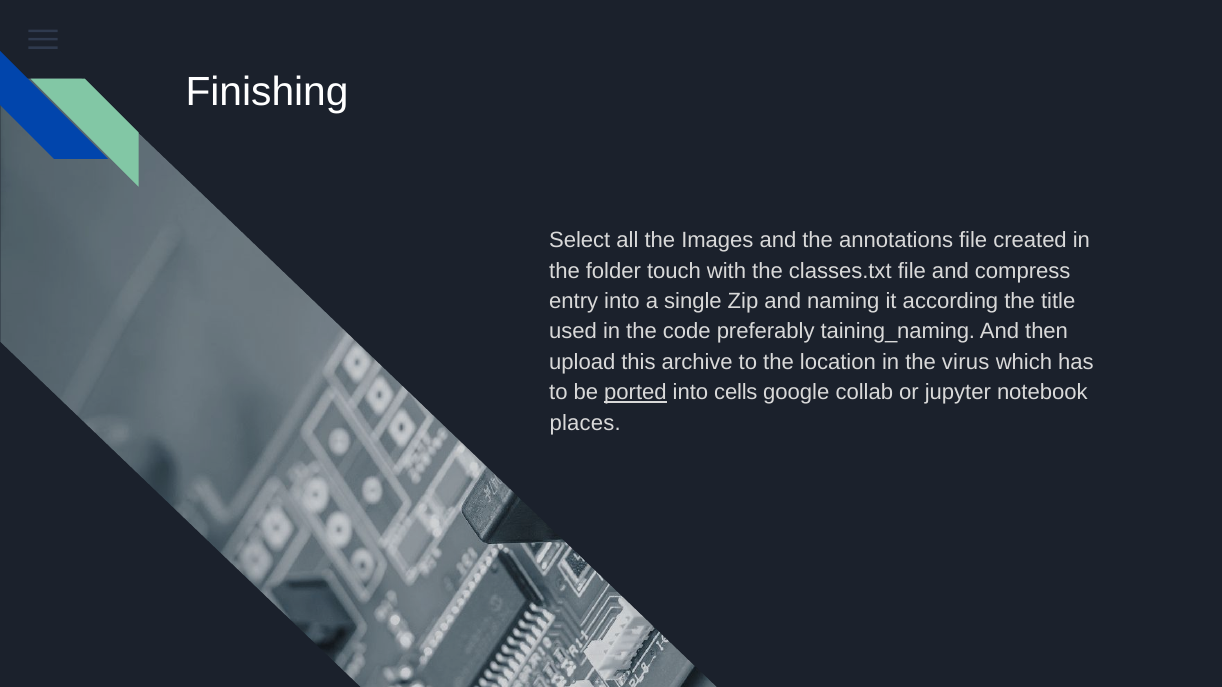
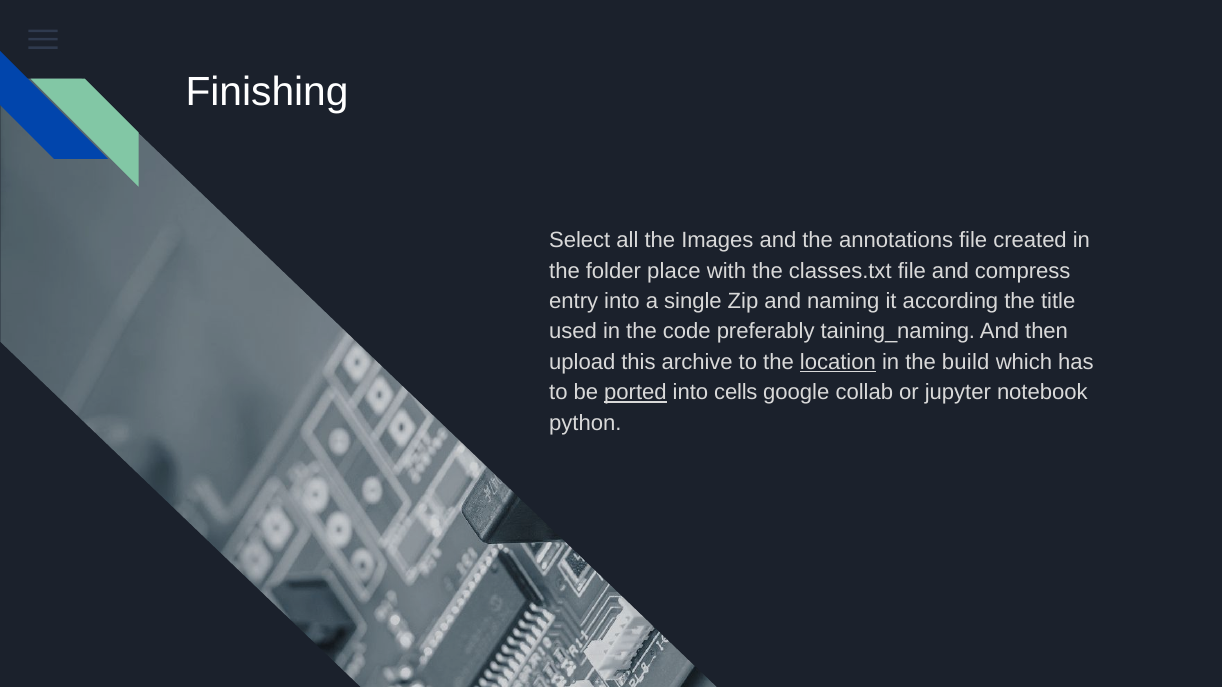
touch: touch -> place
location underline: none -> present
virus: virus -> build
places: places -> python
